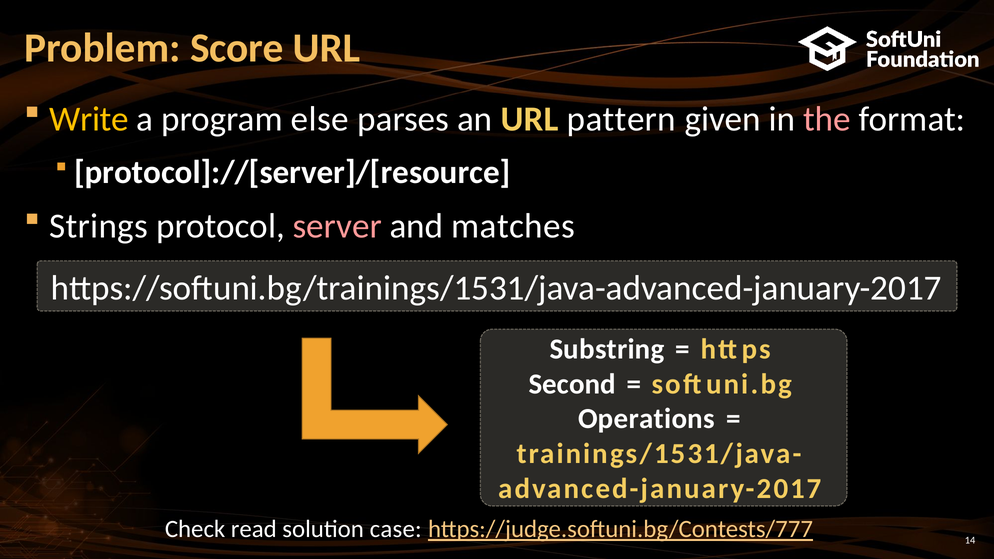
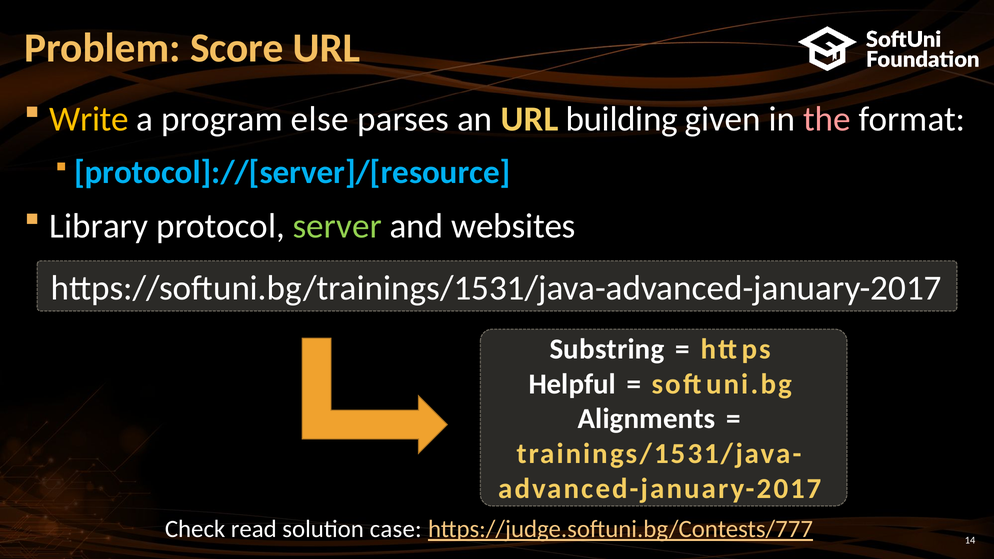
pattern: pattern -> building
protocol]://[server]/[resource colour: white -> light blue
Strings: Strings -> Library
server colour: pink -> light green
matches: matches -> websites
Second: Second -> Helpful
Operations: Operations -> Alignments
